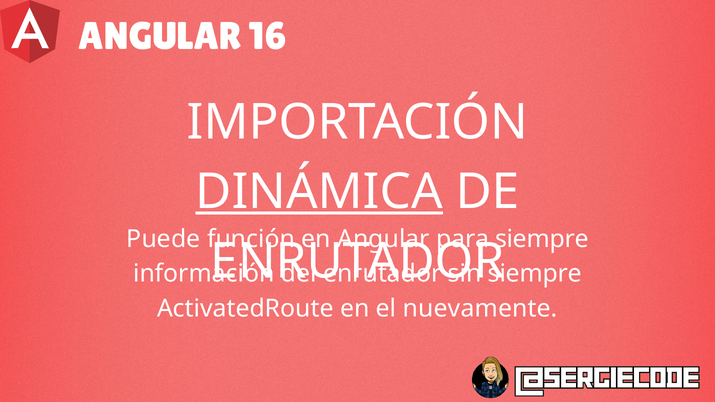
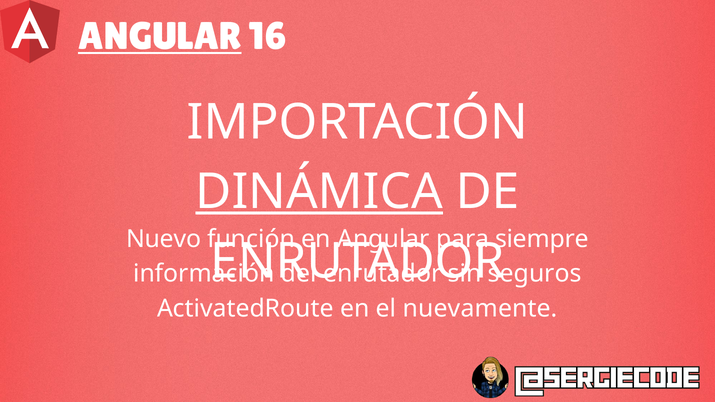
ANGULAR at (160, 36) underline: none -> present
Puede: Puede -> Nuevo
siempre at (535, 274): siempre -> seguros
